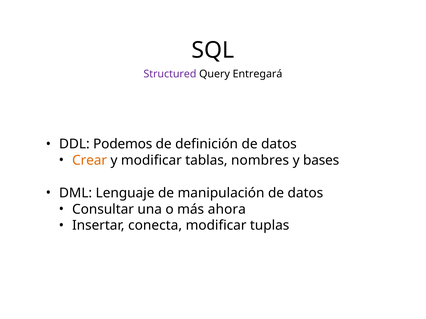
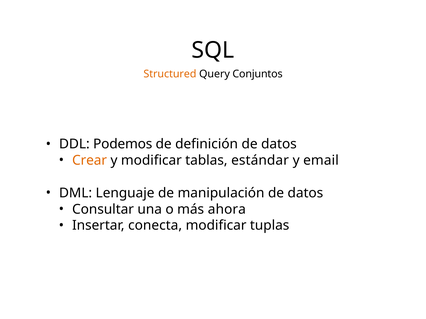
Structured colour: purple -> orange
Entregará: Entregará -> Conjuntos
nombres: nombres -> estándar
bases: bases -> email
